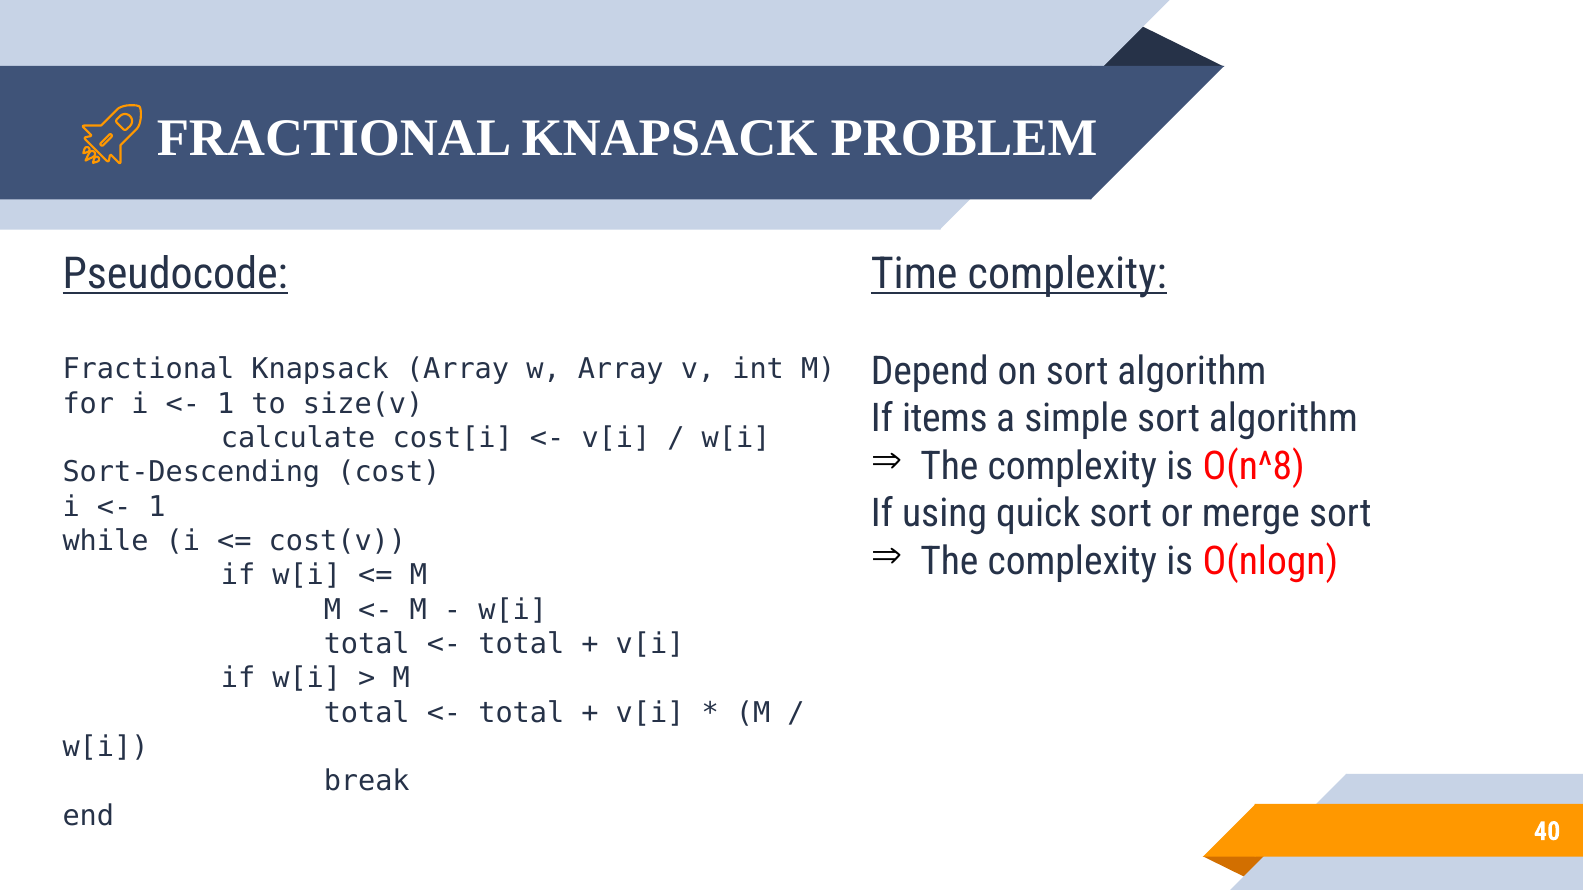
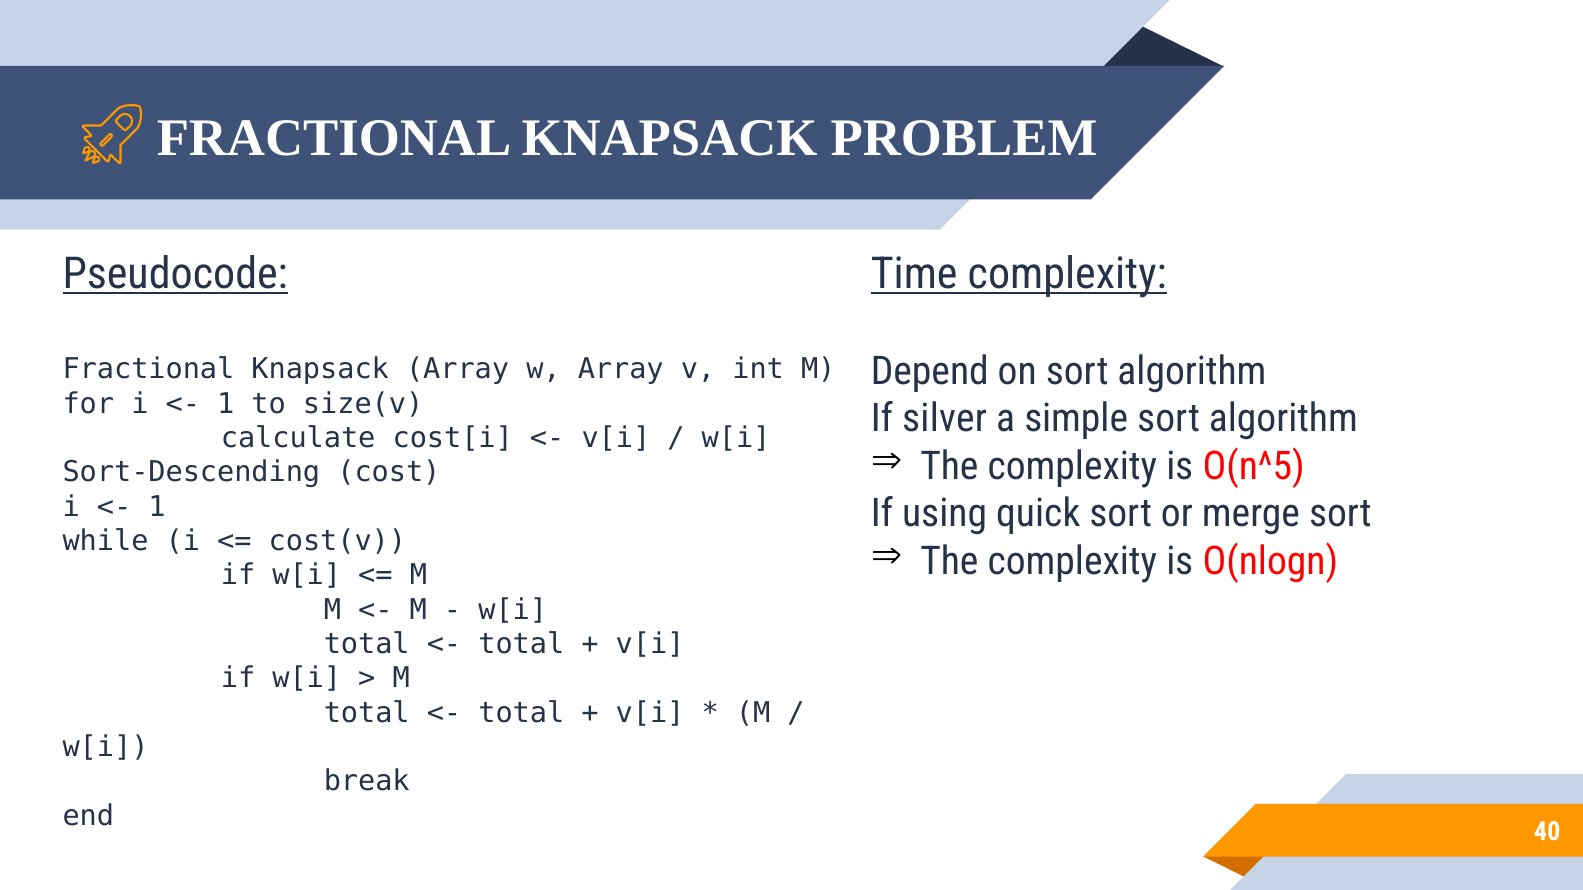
items: items -> silver
O(n^8: O(n^8 -> O(n^5
